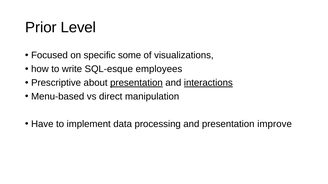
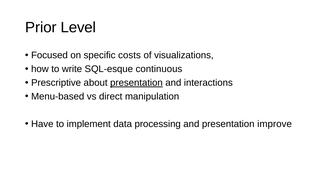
some: some -> costs
employees: employees -> continuous
interactions underline: present -> none
